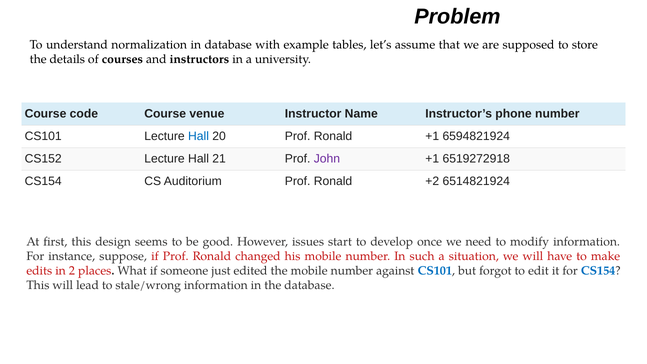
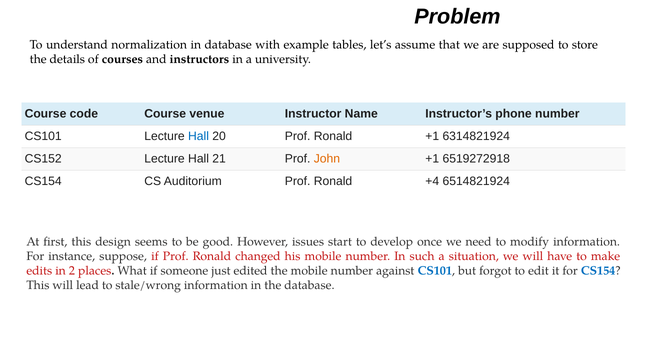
6594821924: 6594821924 -> 6314821924
John colour: purple -> orange
+2: +2 -> +4
